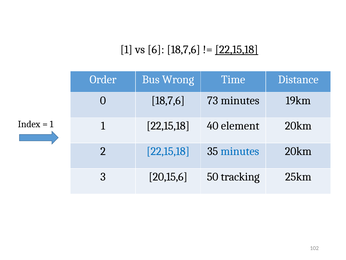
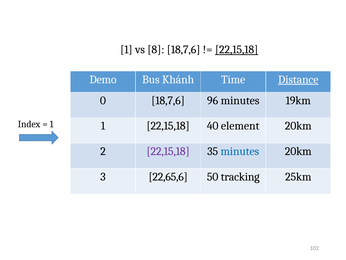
6: 6 -> 8
Order: Order -> Demo
Wrong: Wrong -> Khánh
Distance underline: none -> present
73: 73 -> 96
22,15,18 at (168, 151) colour: blue -> purple
20,15,6: 20,15,6 -> 22,65,6
